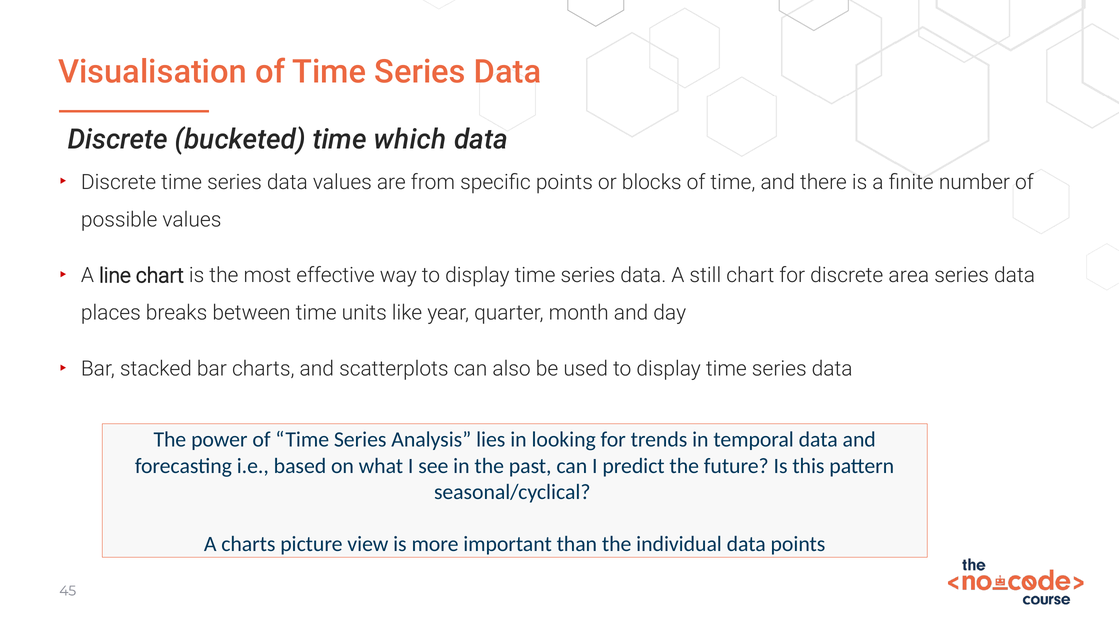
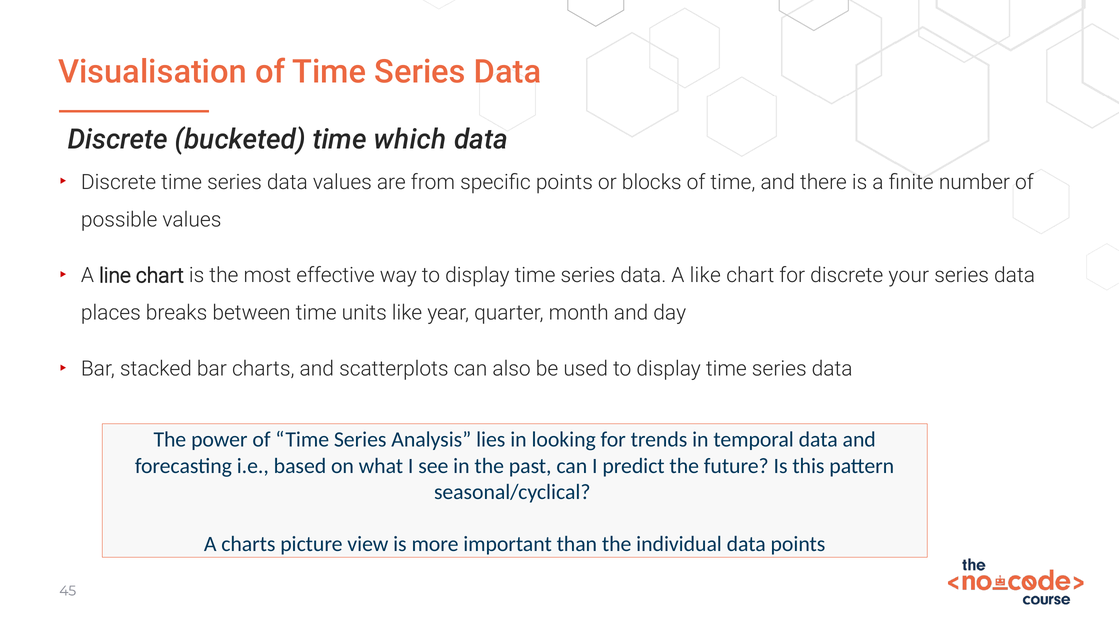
A still: still -> like
area: area -> your
